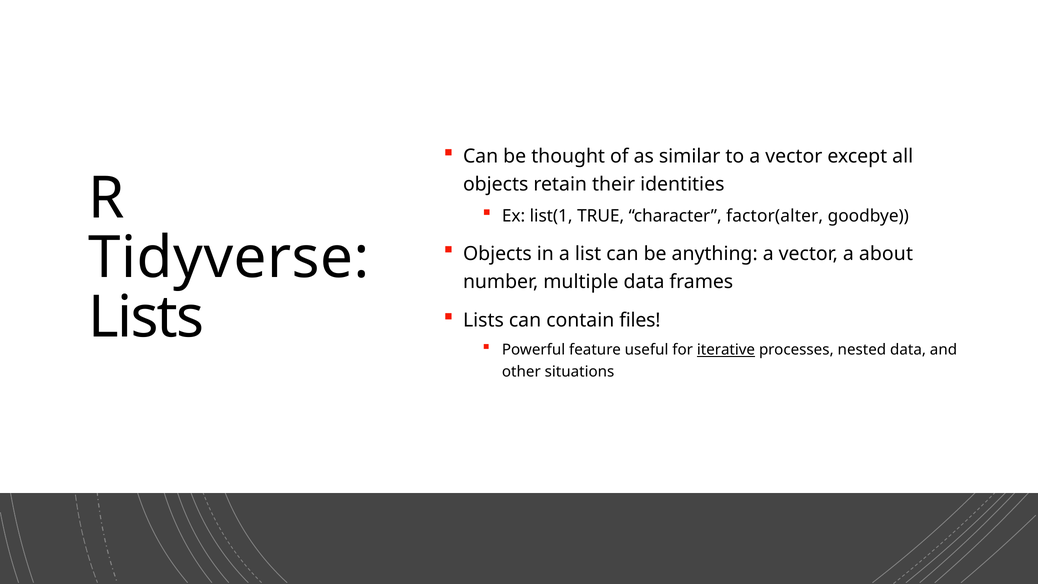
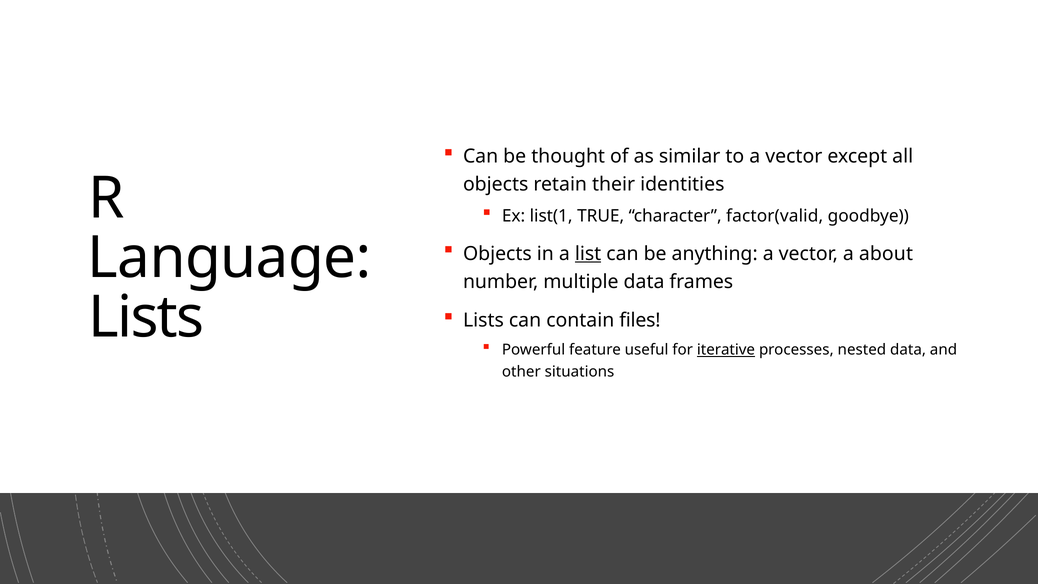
factor(alter: factor(alter -> factor(valid
Tidyverse: Tidyverse -> Language
list underline: none -> present
